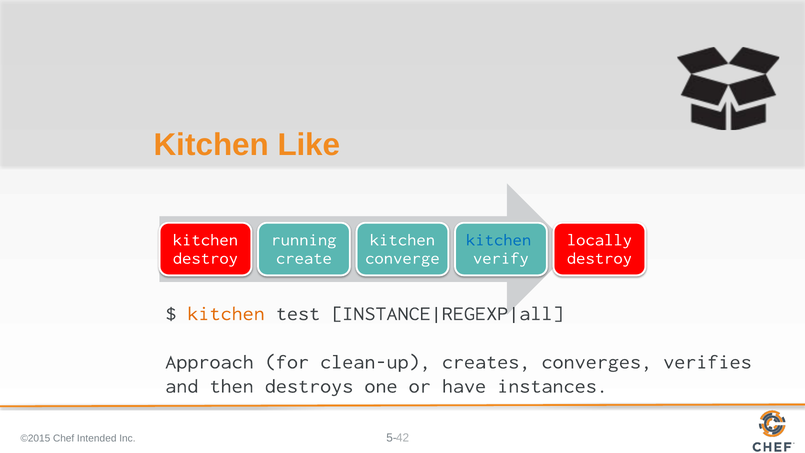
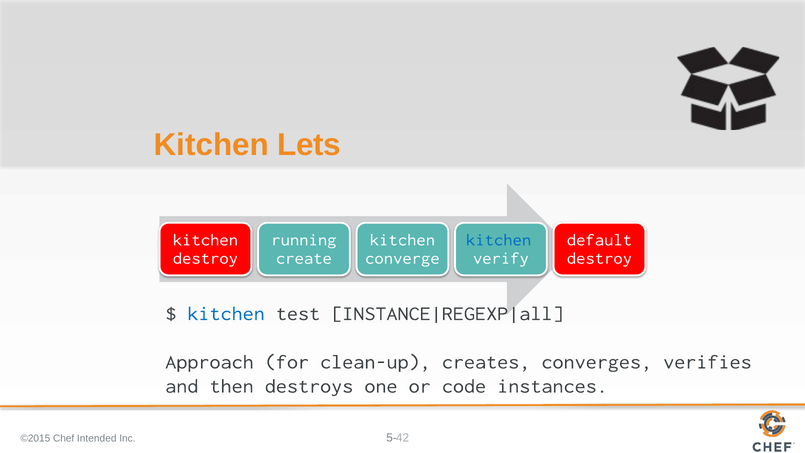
Like: Like -> Lets
locally: locally -> default
kitchen at (226, 313) colour: orange -> blue
have: have -> code
